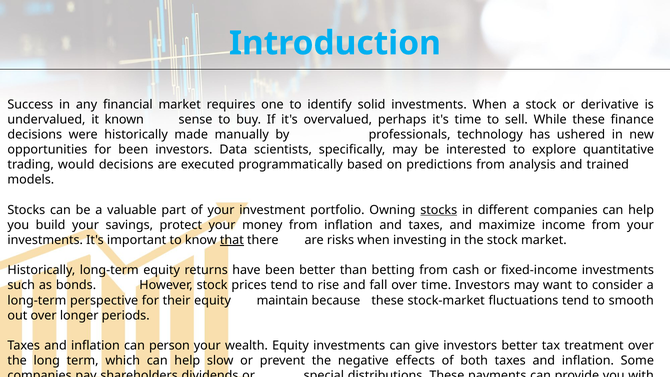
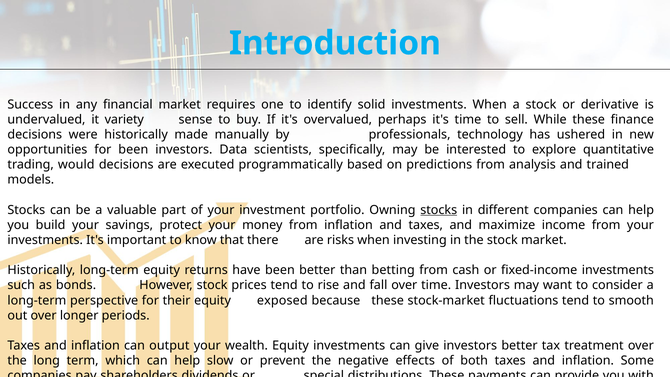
known: known -> variety
that underline: present -> none
maintain: maintain -> exposed
person: person -> output
